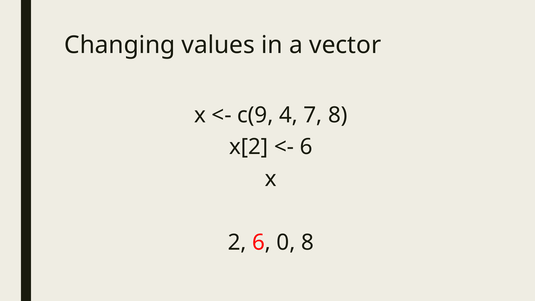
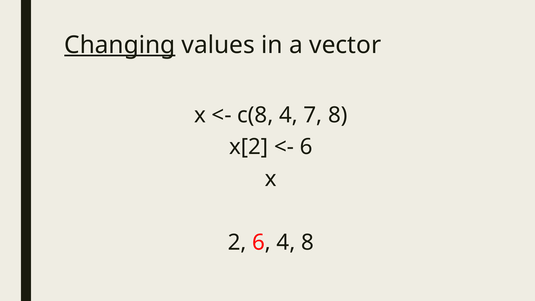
Changing underline: none -> present
c(9: c(9 -> c(8
6 0: 0 -> 4
